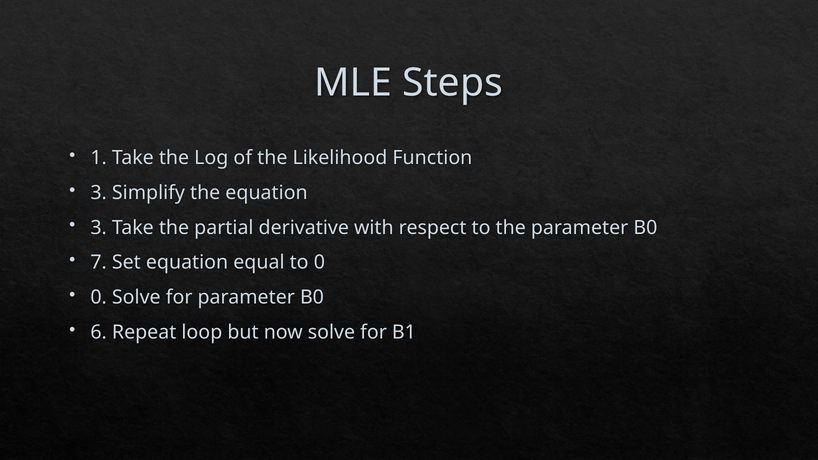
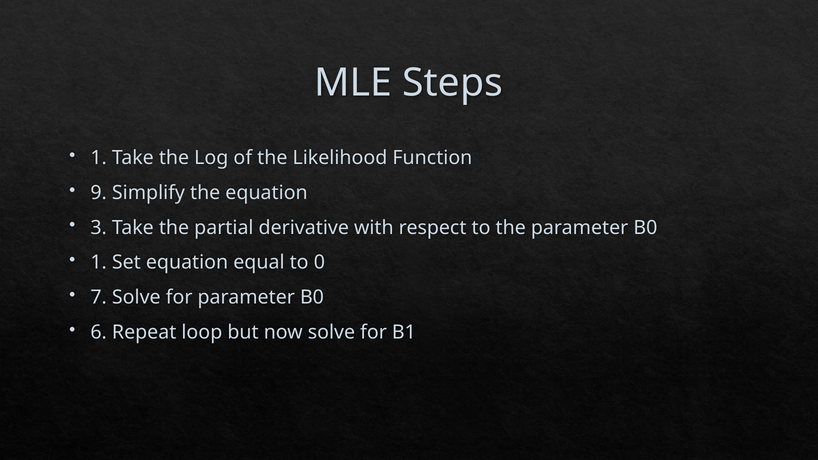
3 at (99, 193): 3 -> 9
7 at (99, 262): 7 -> 1
0 at (99, 297): 0 -> 7
